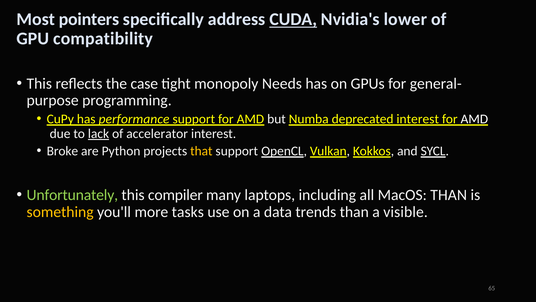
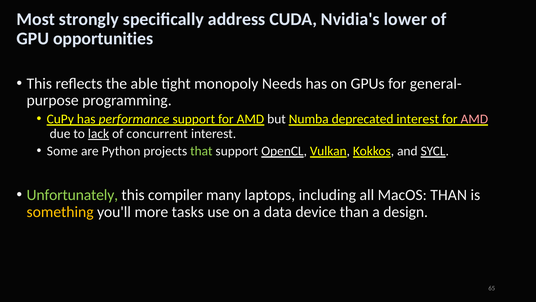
pointers: pointers -> strongly
CUDA underline: present -> none
compatibility: compatibility -> opportunities
case: case -> able
AMD at (474, 119) colour: white -> pink
accelerator: accelerator -> concurrent
Broke: Broke -> Some
that colour: yellow -> light green
trends: trends -> device
visible: visible -> design
